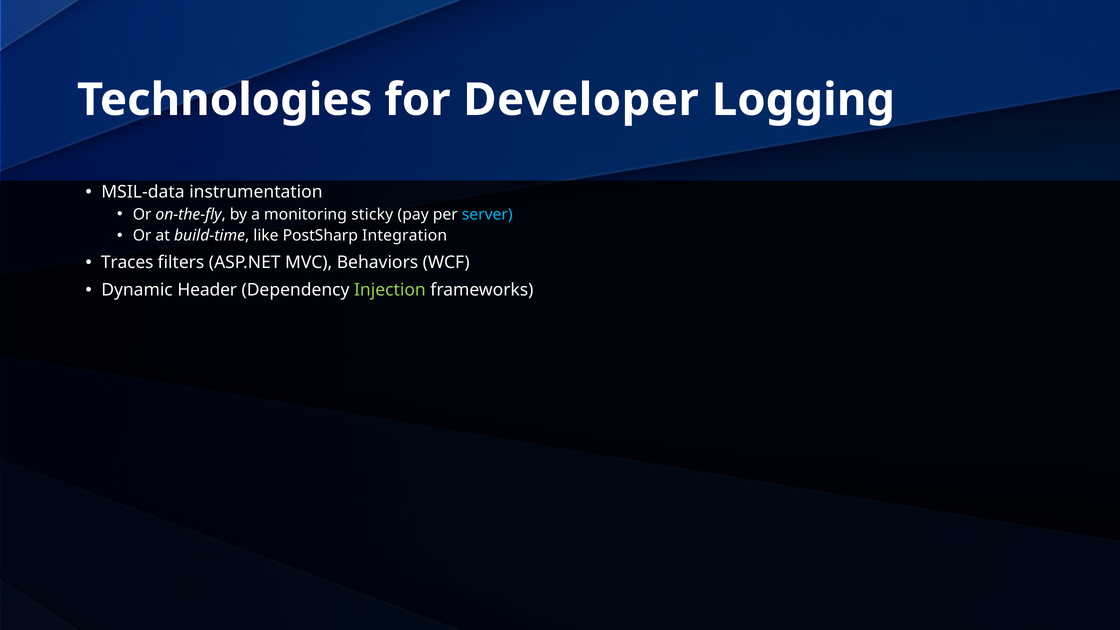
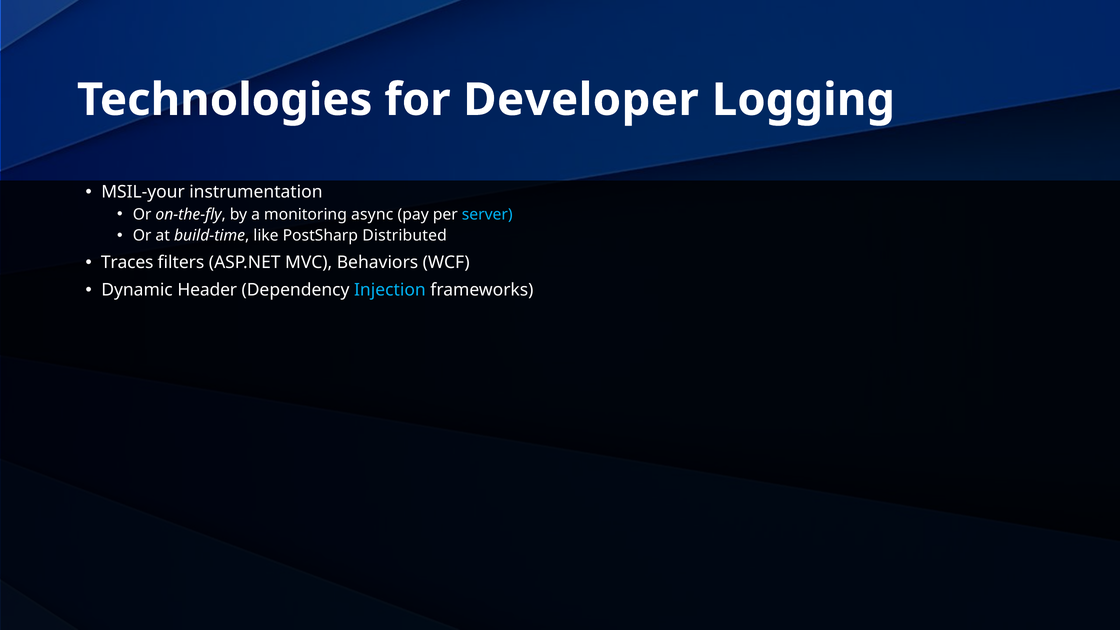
MSIL-data: MSIL-data -> MSIL-your
sticky: sticky -> async
Integration: Integration -> Distributed
Injection colour: light green -> light blue
